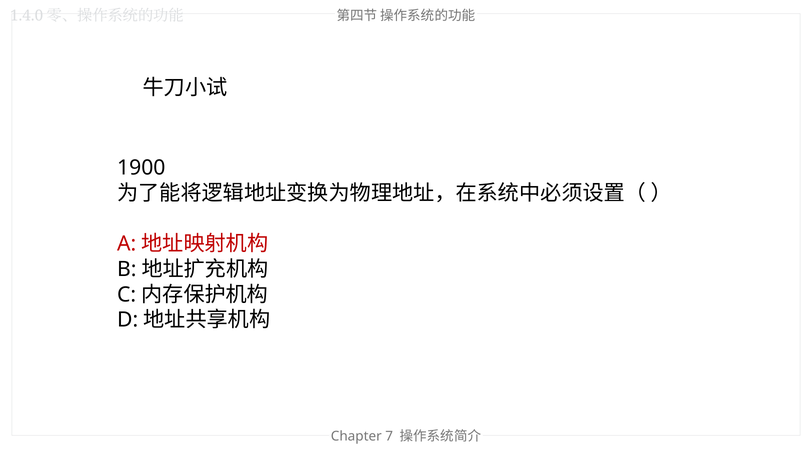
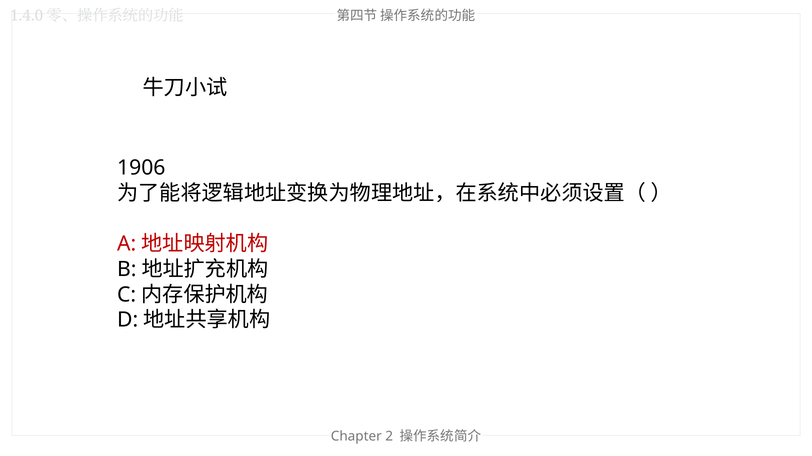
1900: 1900 -> 1906
7: 7 -> 2
